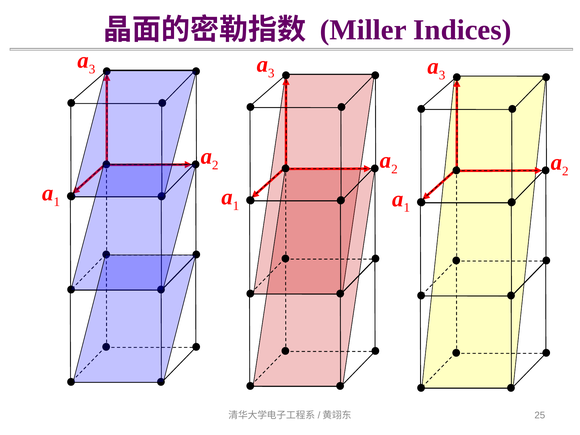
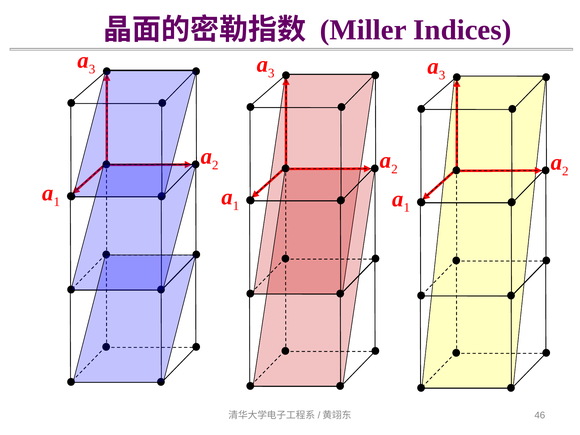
25: 25 -> 46
